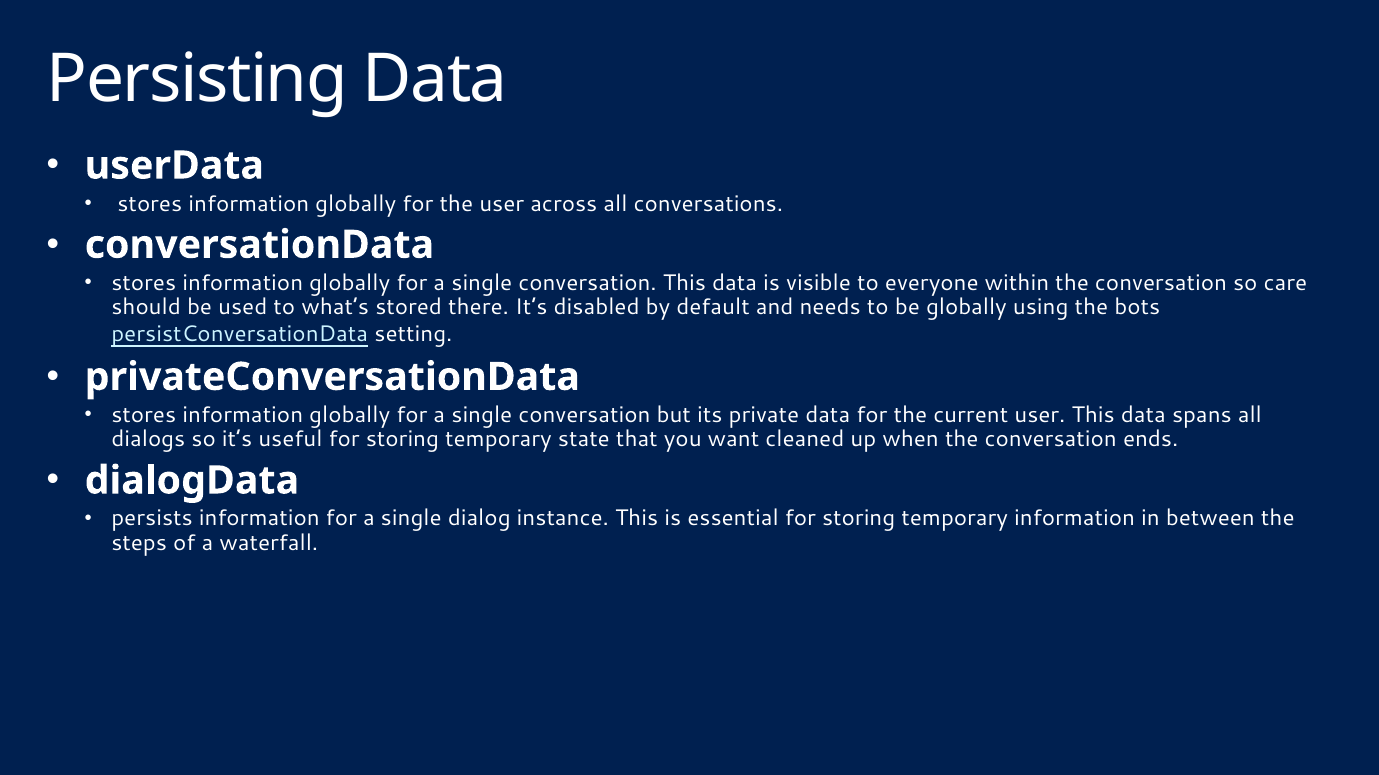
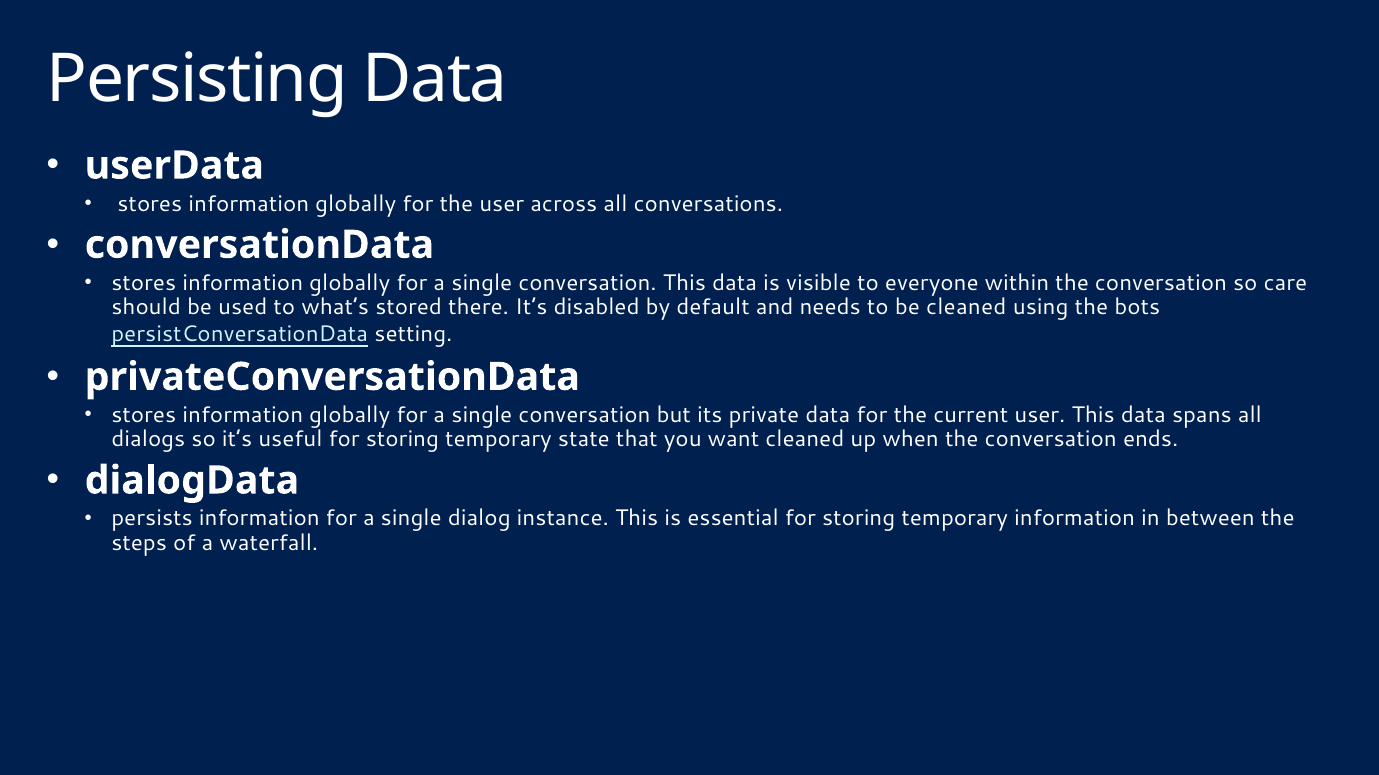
be globally: globally -> cleaned
